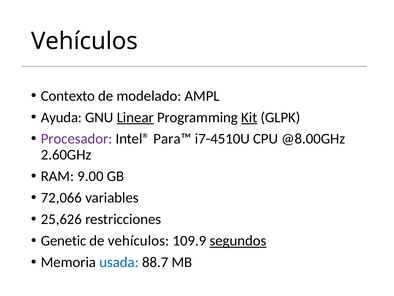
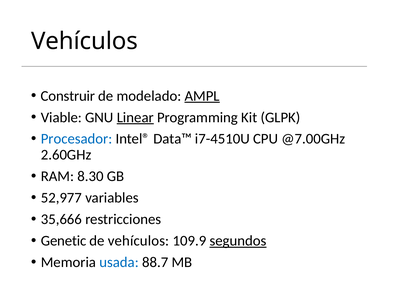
Contexto: Contexto -> Construir
AMPL underline: none -> present
Ayuda: Ayuda -> Viable
Kit underline: present -> none
Procesador colour: purple -> blue
Para™: Para™ -> Data™
@8.00GHz: @8.00GHz -> @7.00GHz
9.00: 9.00 -> 8.30
72,066: 72,066 -> 52,977
25,626: 25,626 -> 35,666
